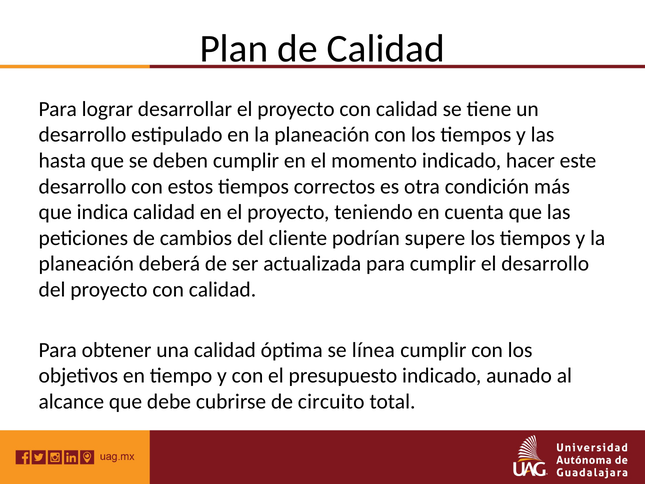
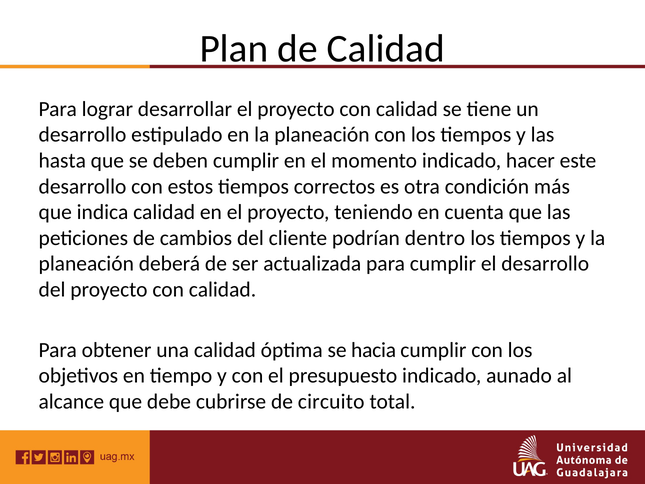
supere: supere -> dentro
línea: línea -> hacia
